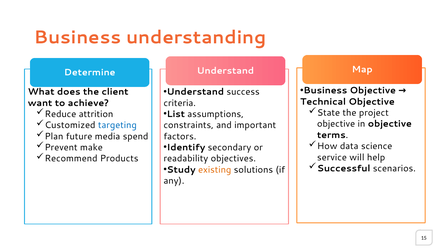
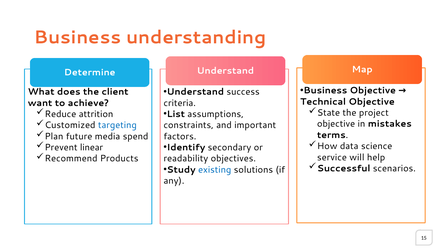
in objective: objective -> mistakes
make: make -> linear
existing colour: orange -> blue
